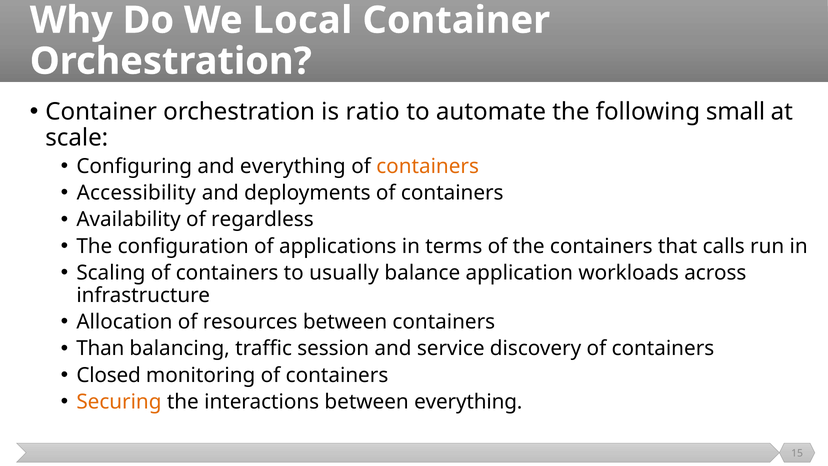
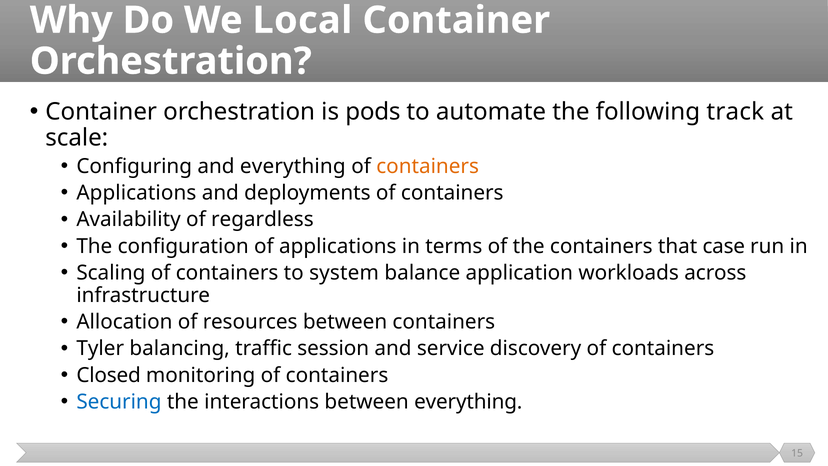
ratio: ratio -> pods
small: small -> track
Accessibility at (136, 193): Accessibility -> Applications
calls: calls -> case
usually: usually -> system
Than: Than -> Tyler
Securing colour: orange -> blue
